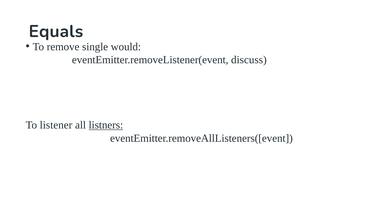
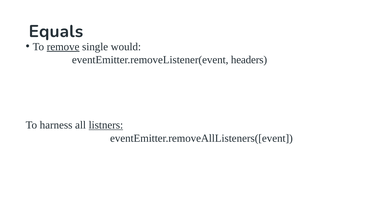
remove underline: none -> present
discuss: discuss -> headers
listener: listener -> harness
